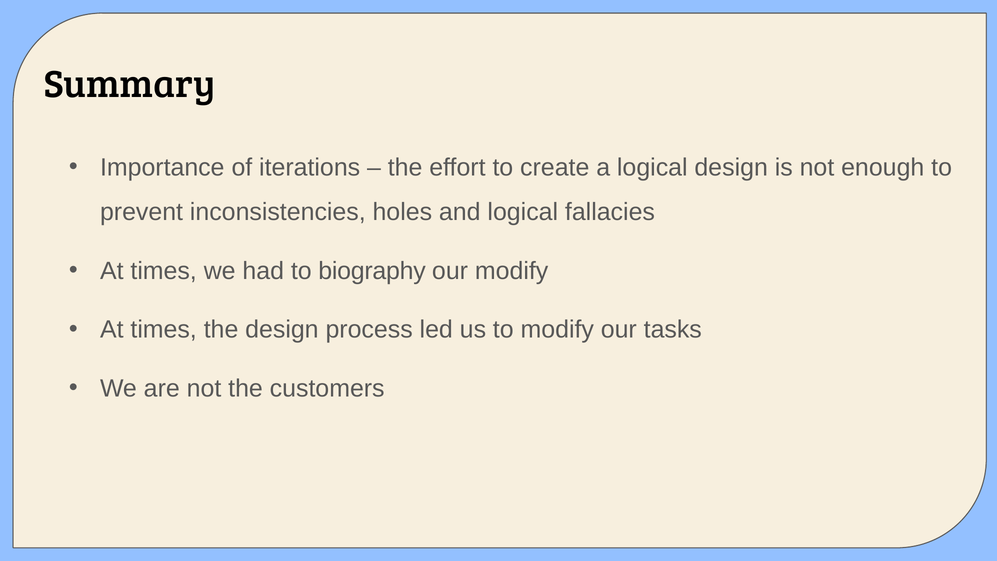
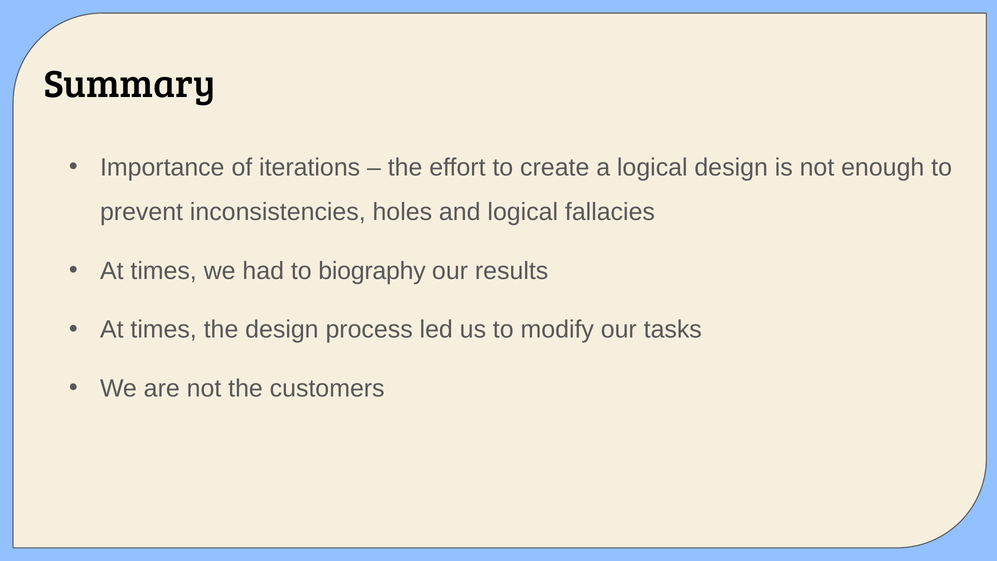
our modify: modify -> results
